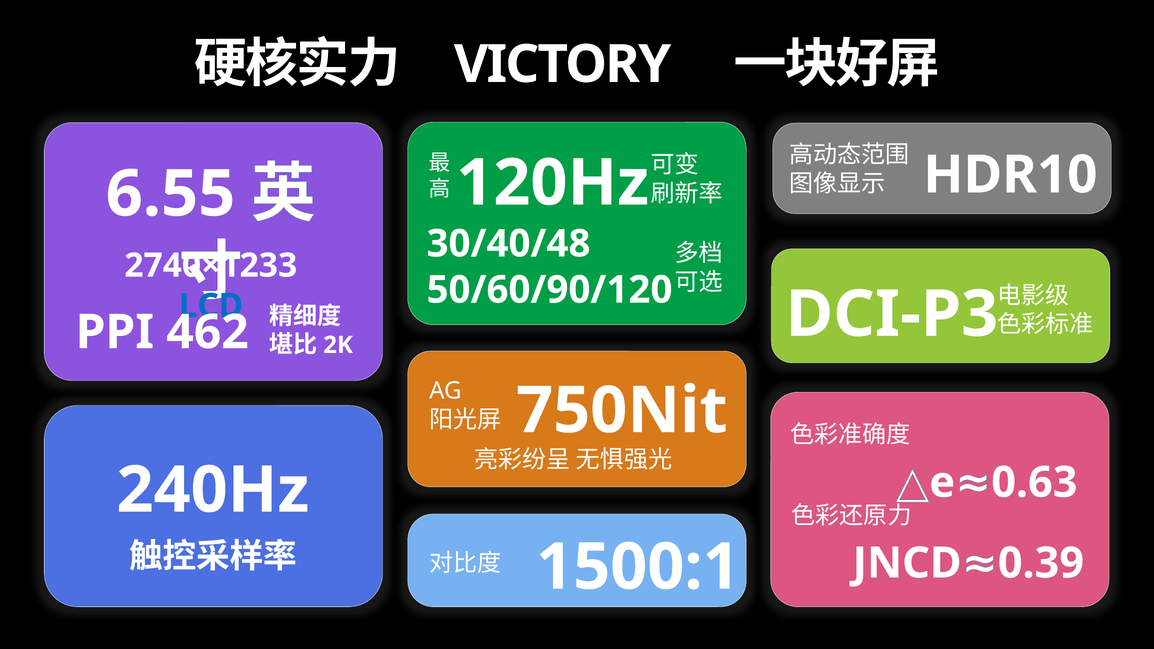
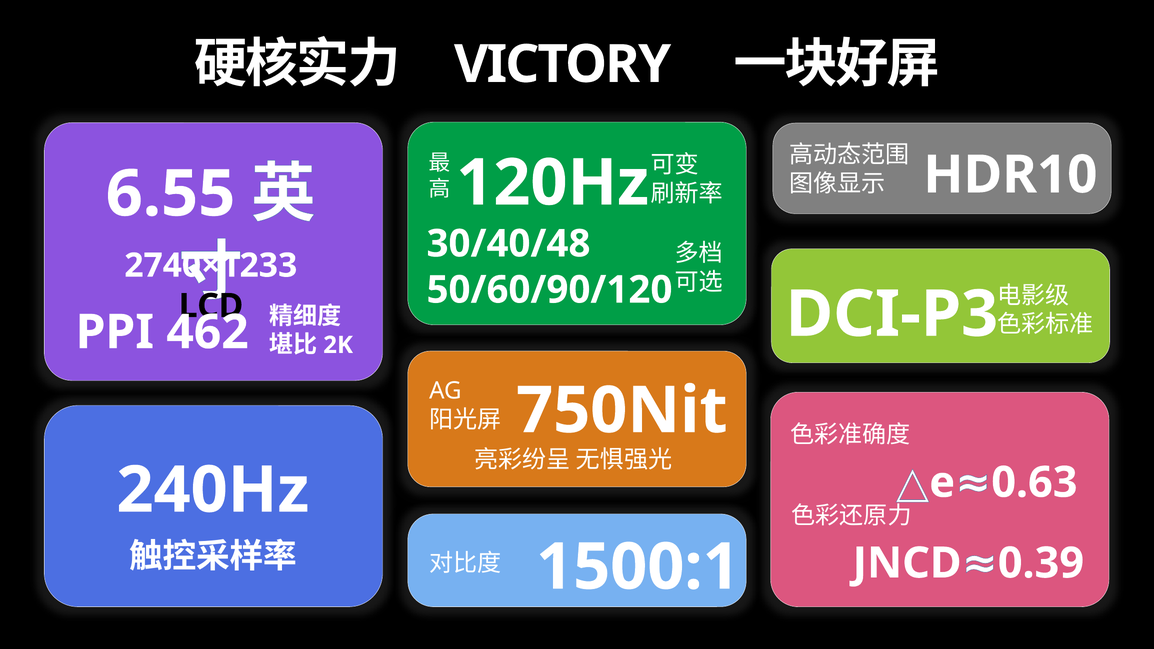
LCD colour: blue -> black
